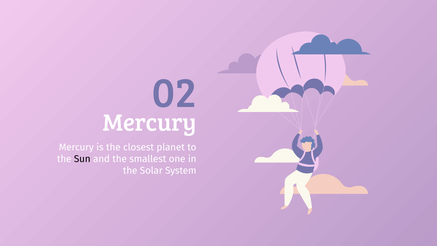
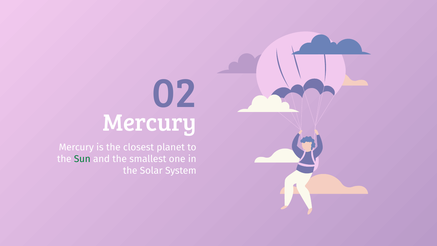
Sun colour: black -> green
